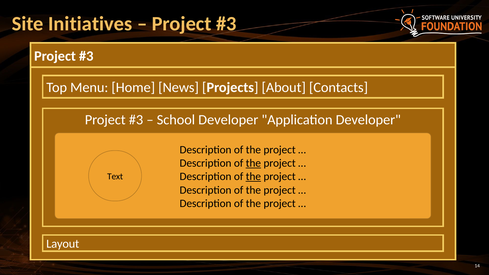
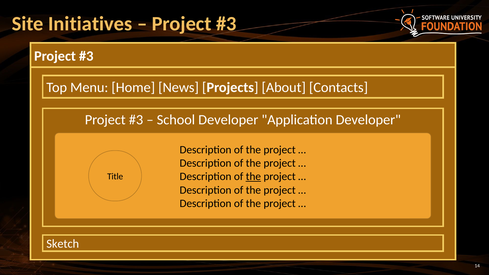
the at (253, 163) underline: present -> none
Text: Text -> Title
Layout: Layout -> Sketch
